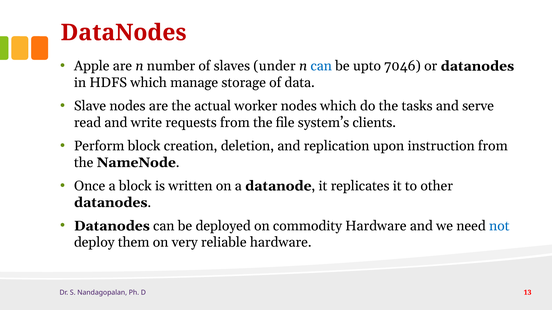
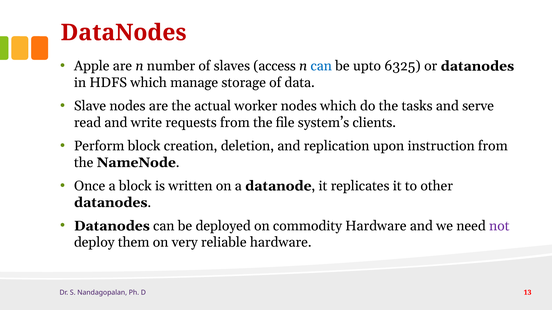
under: under -> access
7046: 7046 -> 6325
not colour: blue -> purple
